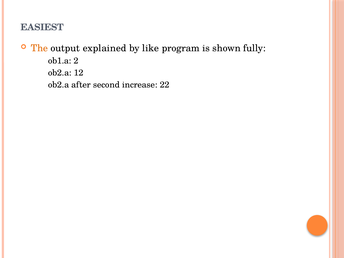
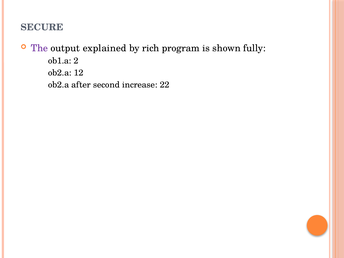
EASIEST: EASIEST -> SECURE
The colour: orange -> purple
like: like -> rich
